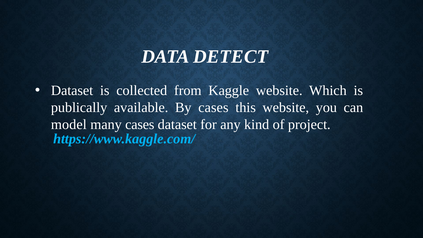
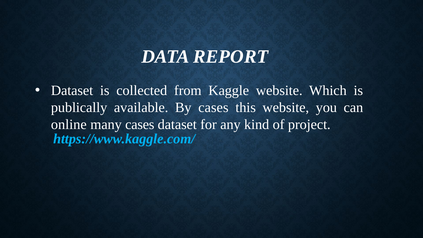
DETECT: DETECT -> REPORT
model: model -> online
